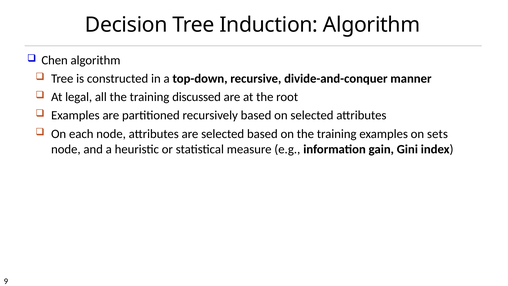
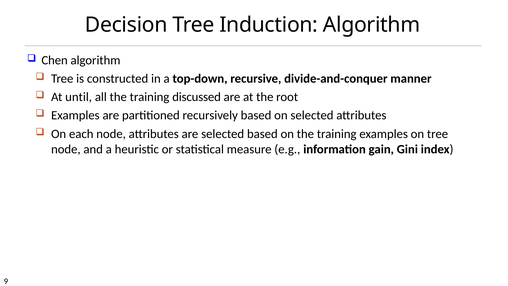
legal: legal -> until
on sets: sets -> tree
